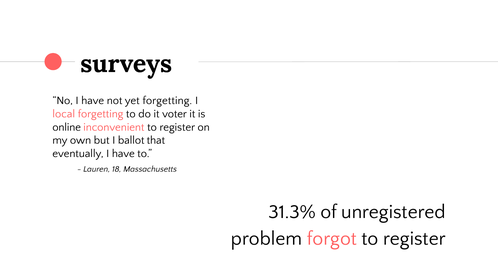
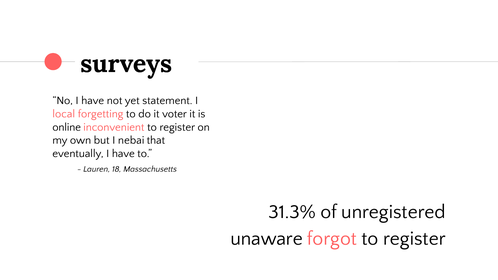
yet forgetting: forgetting -> statement
ballot: ballot -> nebai
problem: problem -> unaware
